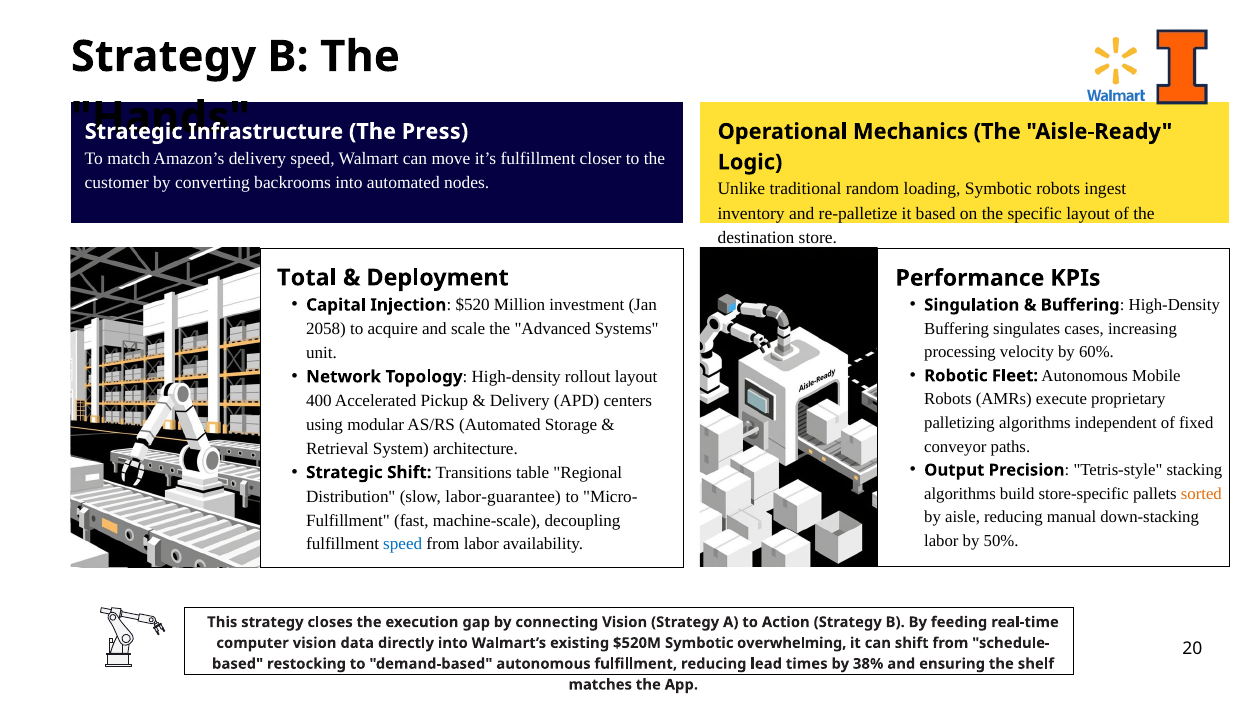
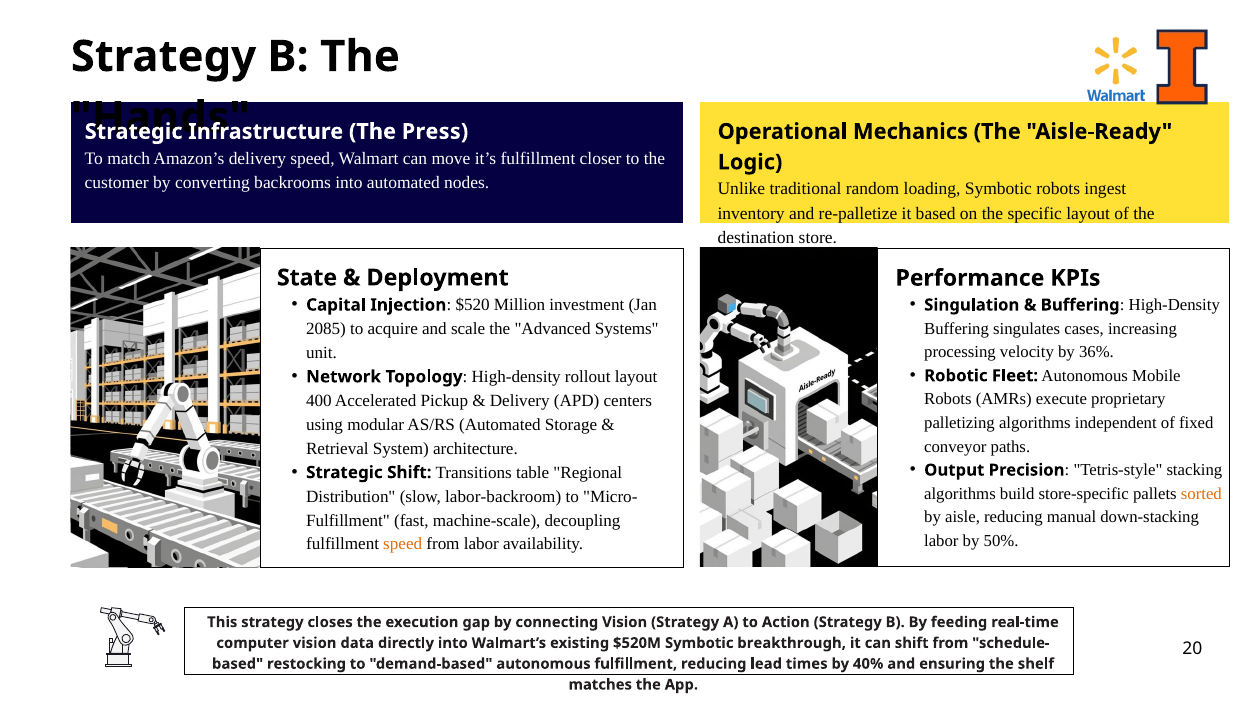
Total: Total -> State
2058: 2058 -> 2085
60%: 60% -> 36%
labor-guarantee: labor-guarantee -> labor-backroom
speed at (403, 544) colour: blue -> orange
overwhelming: overwhelming -> breakthrough
38%: 38% -> 40%
